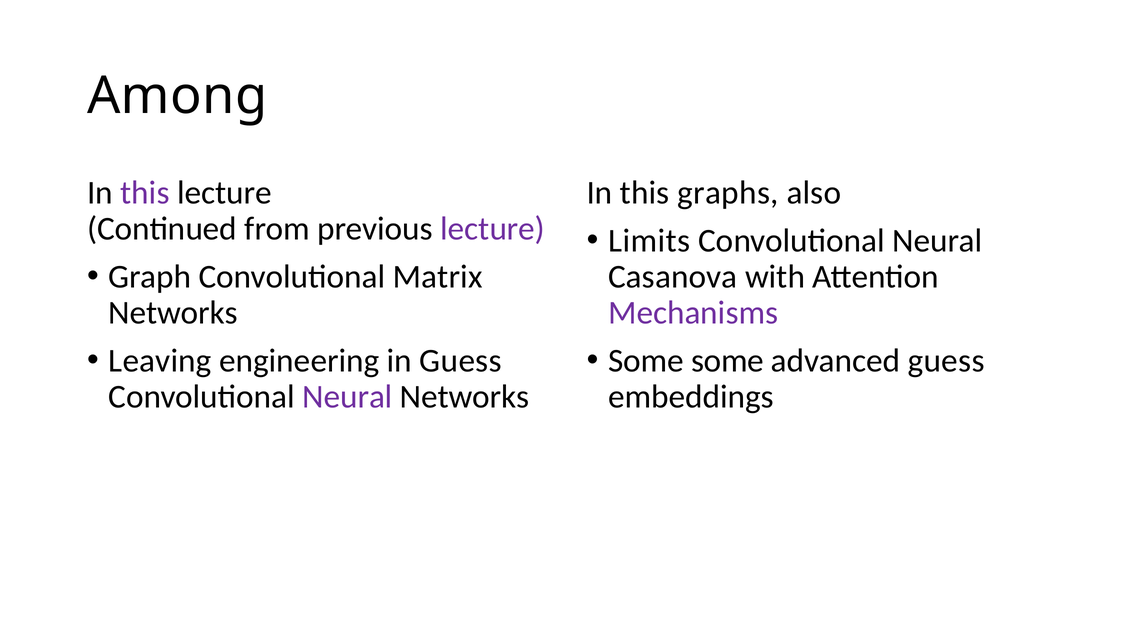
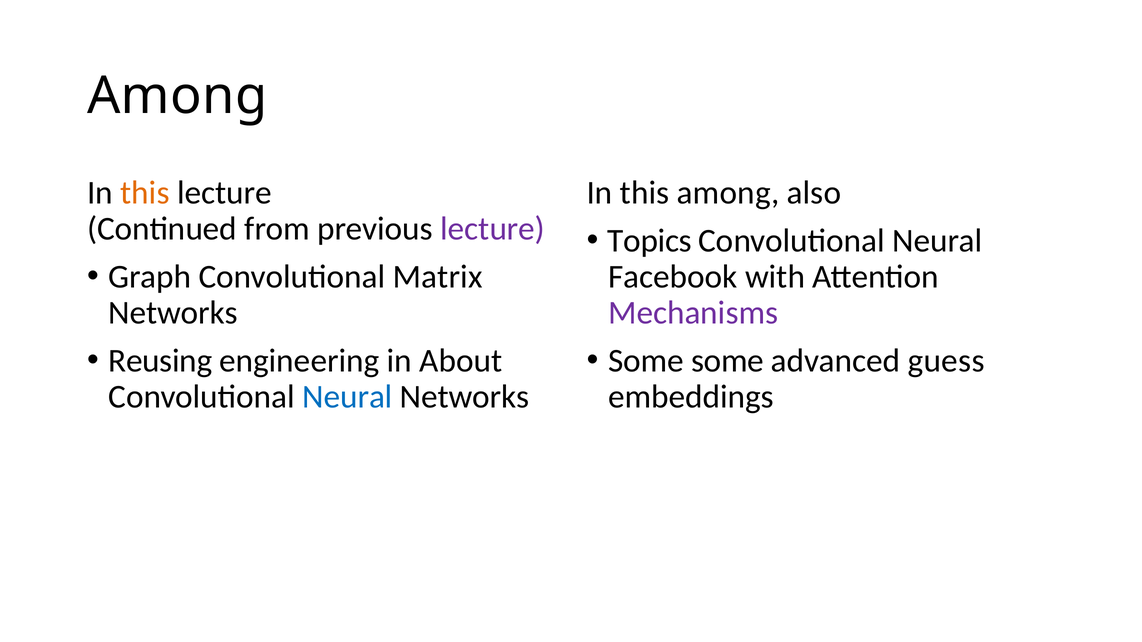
this at (145, 193) colour: purple -> orange
this graphs: graphs -> among
Limits: Limits -> Topics
Casanova: Casanova -> Facebook
Leaving: Leaving -> Reusing
in Guess: Guess -> About
Neural at (348, 397) colour: purple -> blue
